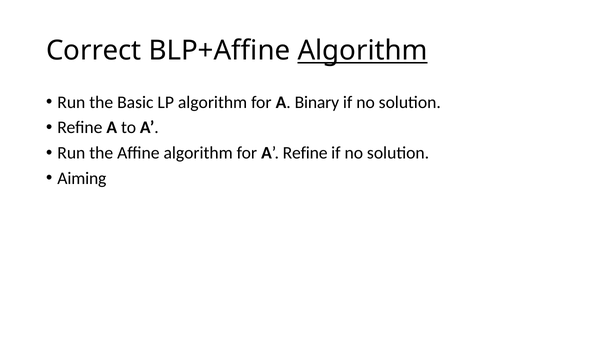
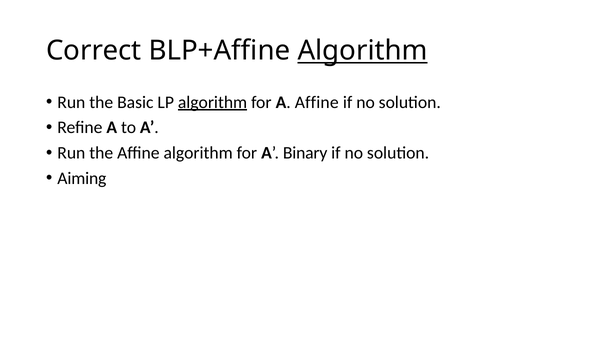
algorithm at (213, 102) underline: none -> present
A Binary: Binary -> Affine
A Refine: Refine -> Binary
